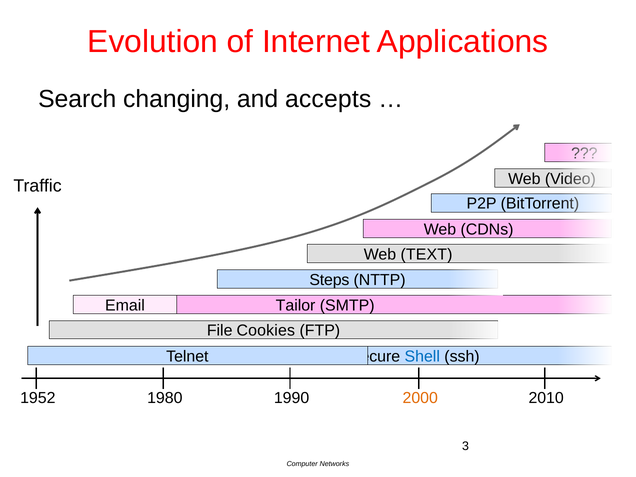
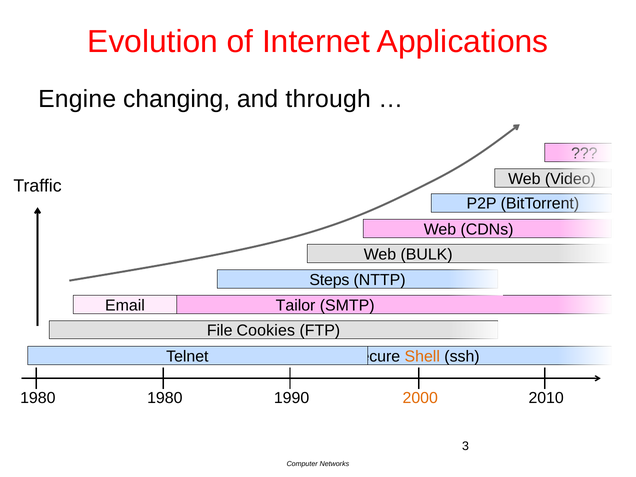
Search: Search -> Engine
accepts: accepts -> through
TEXT: TEXT -> BULK
Shell colour: blue -> orange
1952 at (38, 398): 1952 -> 1980
